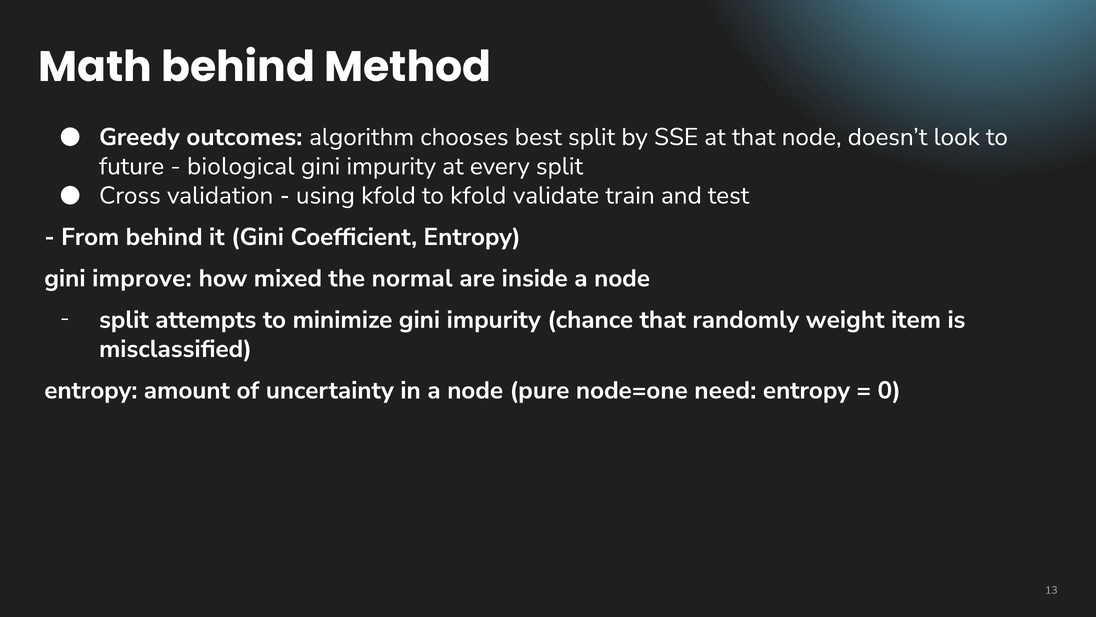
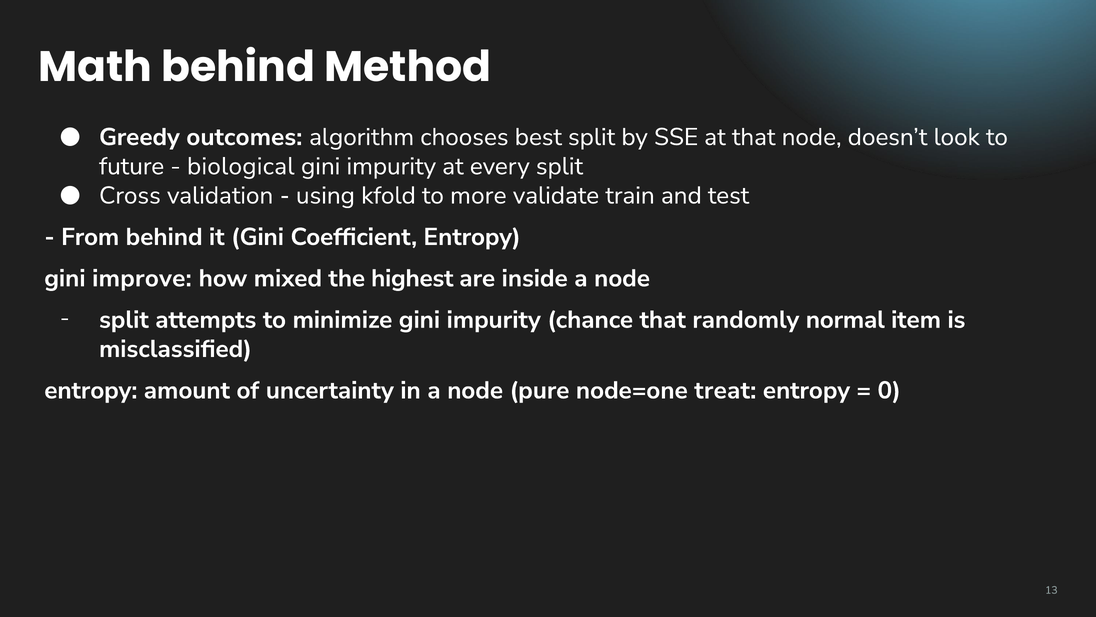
to kfold: kfold -> more
normal: normal -> highest
weight: weight -> normal
need: need -> treat
